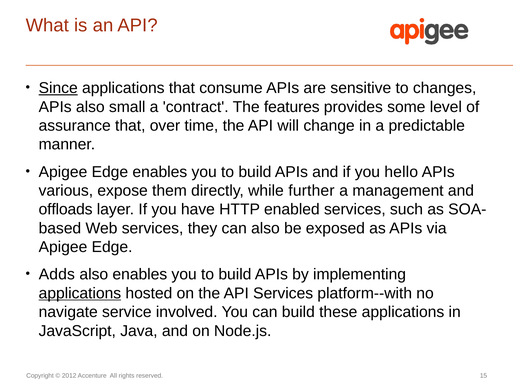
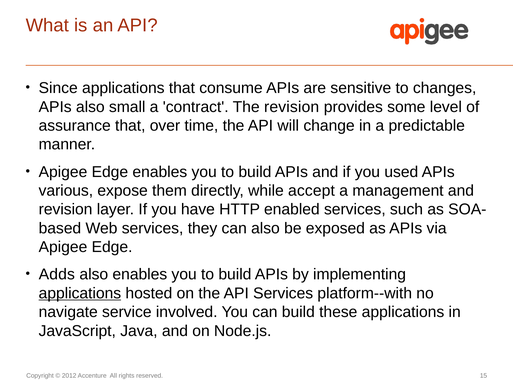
Since underline: present -> none
The features: features -> revision
hello: hello -> used
further: further -> accept
offloads at (66, 209): offloads -> revision
